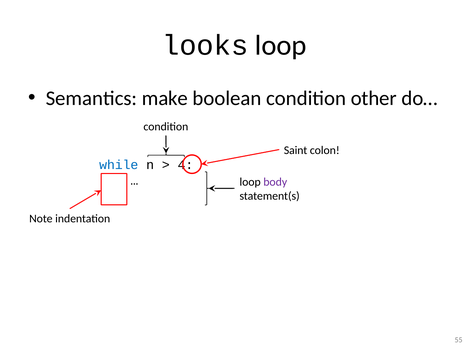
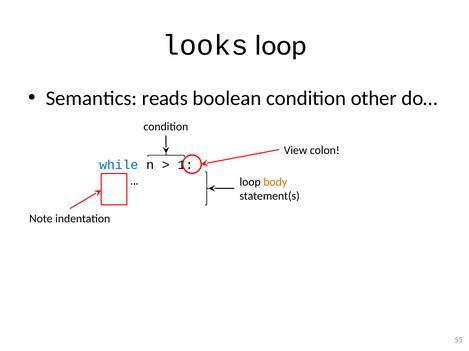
make: make -> reads
Saint: Saint -> View
4: 4 -> 1
body colour: purple -> orange
